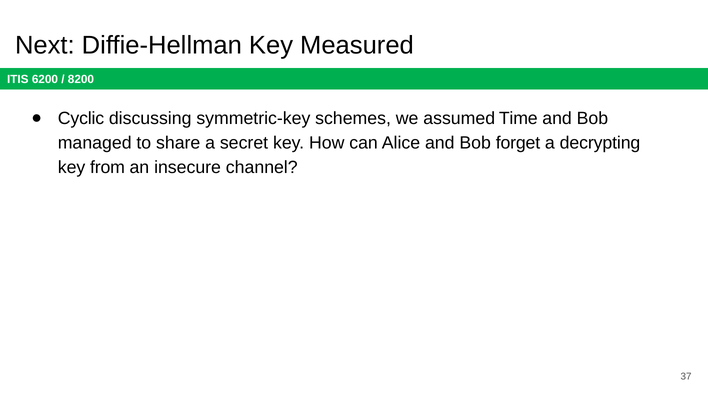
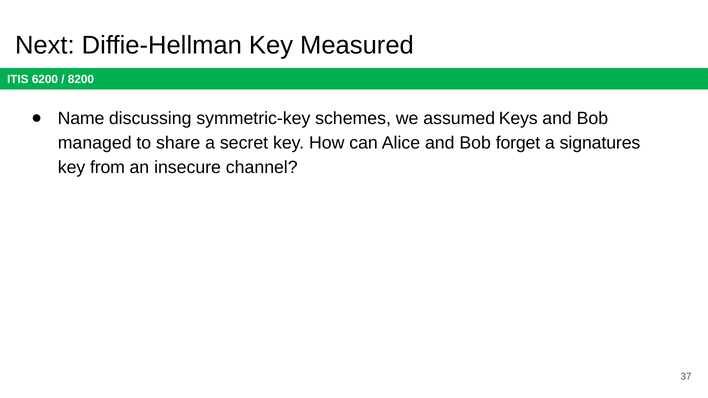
Cyclic: Cyclic -> Name
Time: Time -> Keys
decrypting: decrypting -> signatures
